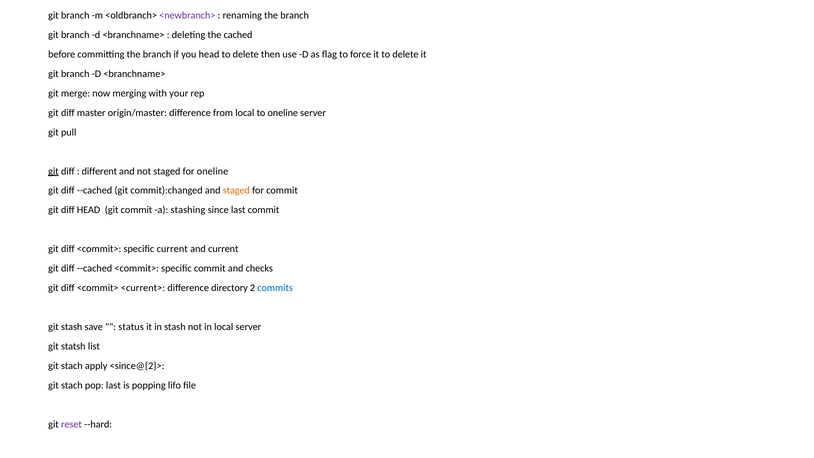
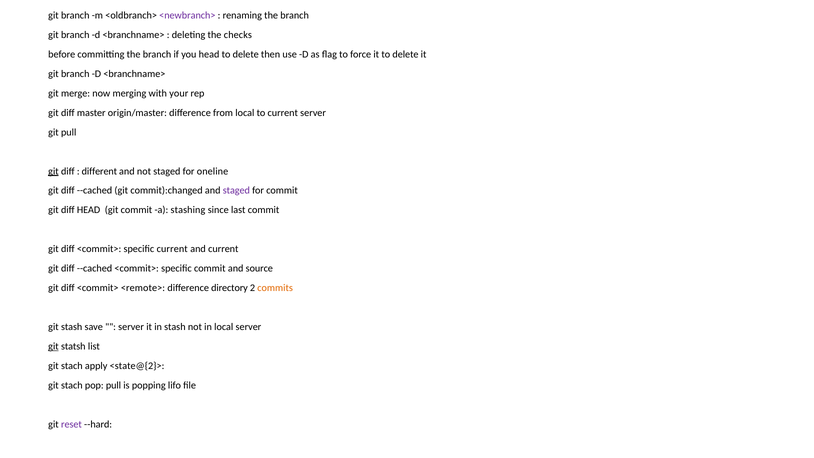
cached: cached -> checks
to oneline: oneline -> current
staged at (236, 191) colour: orange -> purple
checks: checks -> source
<current>: <current> -> <remote>
commits colour: blue -> orange
status at (131, 327): status -> server
git at (53, 346) underline: none -> present
<since@{2}>: <since@{2}> -> <state@{2}>
pop last: last -> pull
